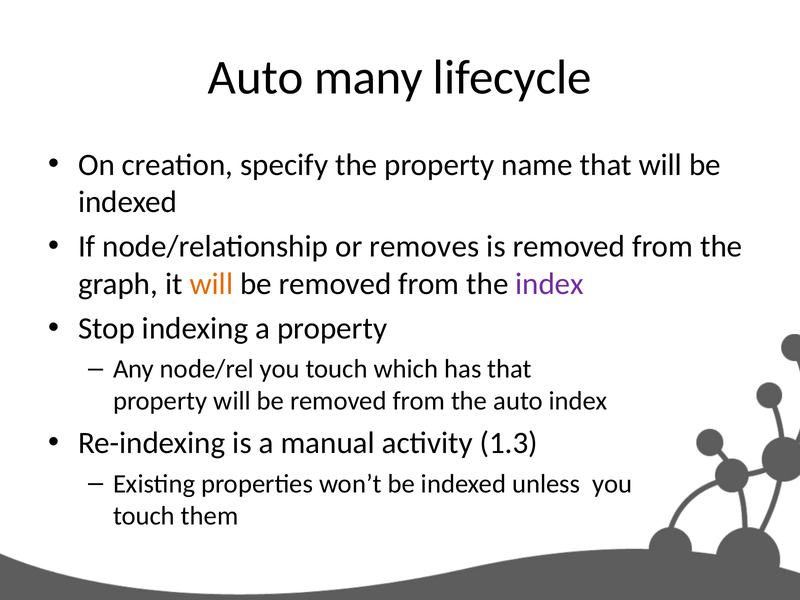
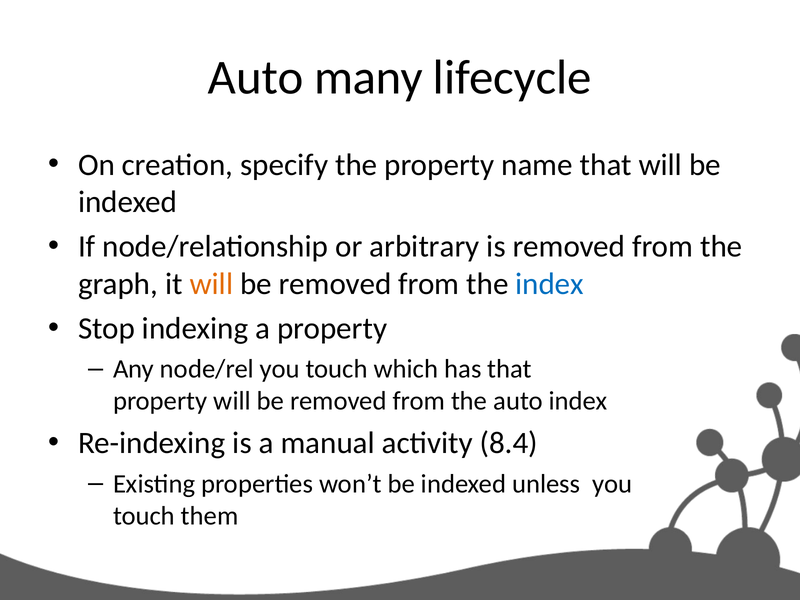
removes: removes -> arbitrary
index at (550, 284) colour: purple -> blue
1.3: 1.3 -> 8.4
